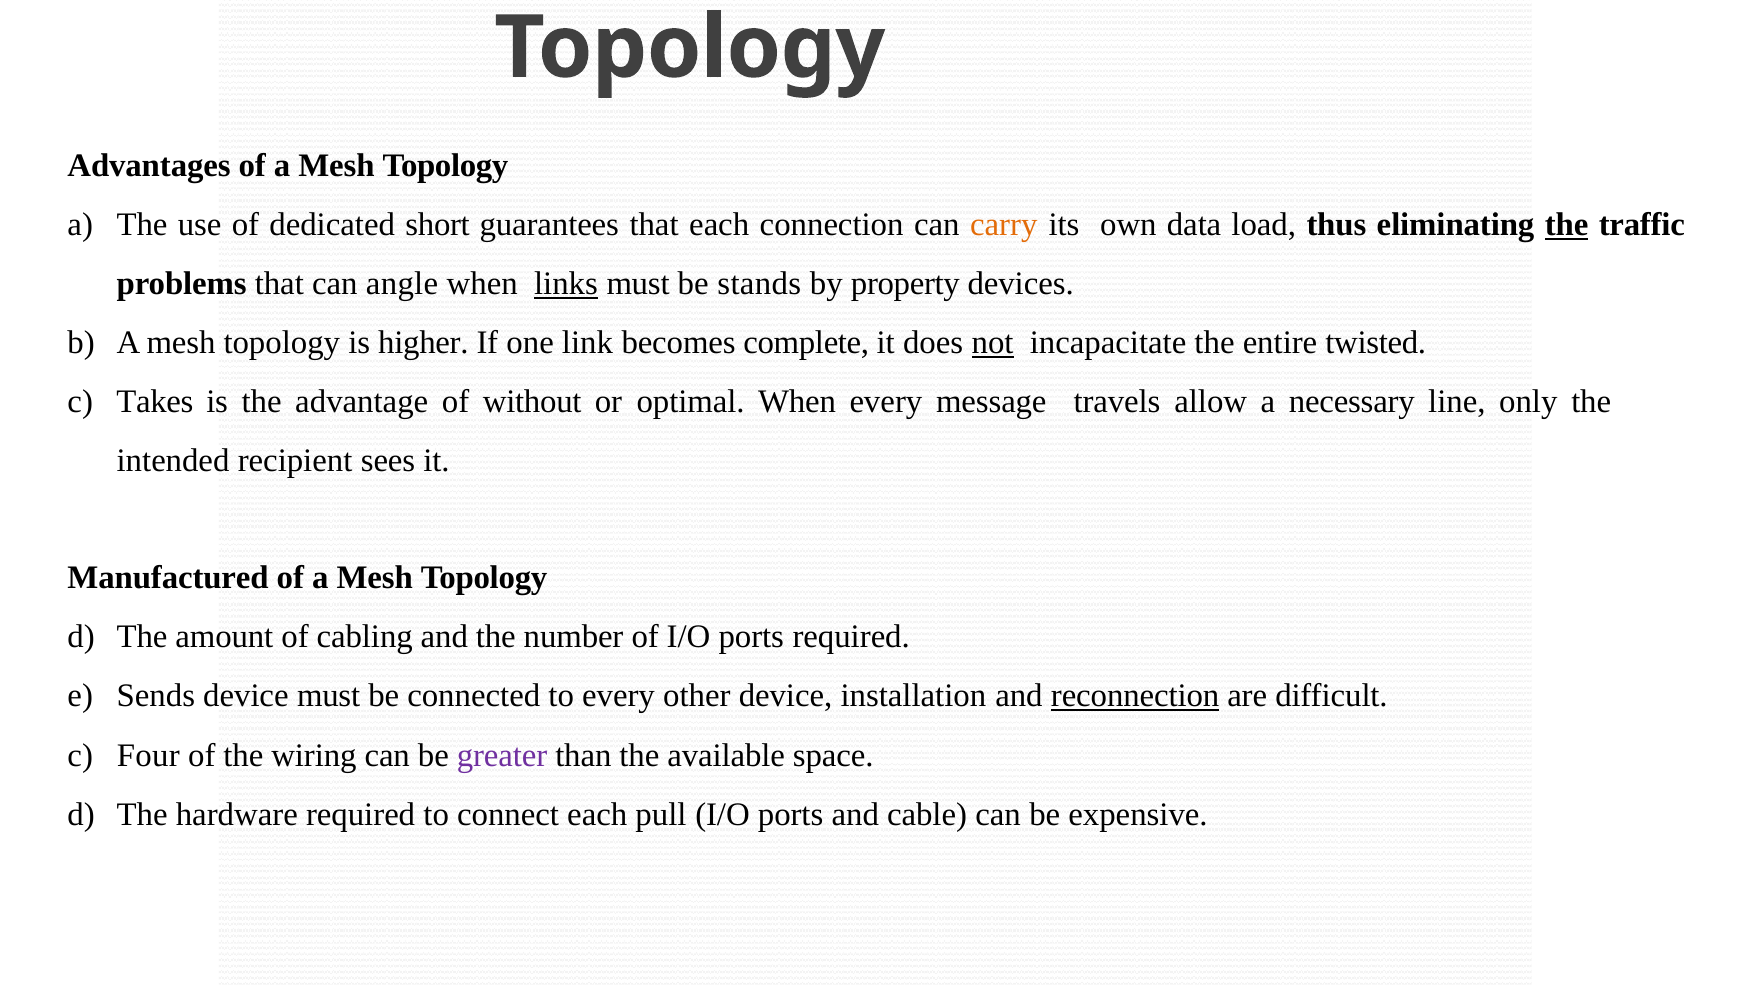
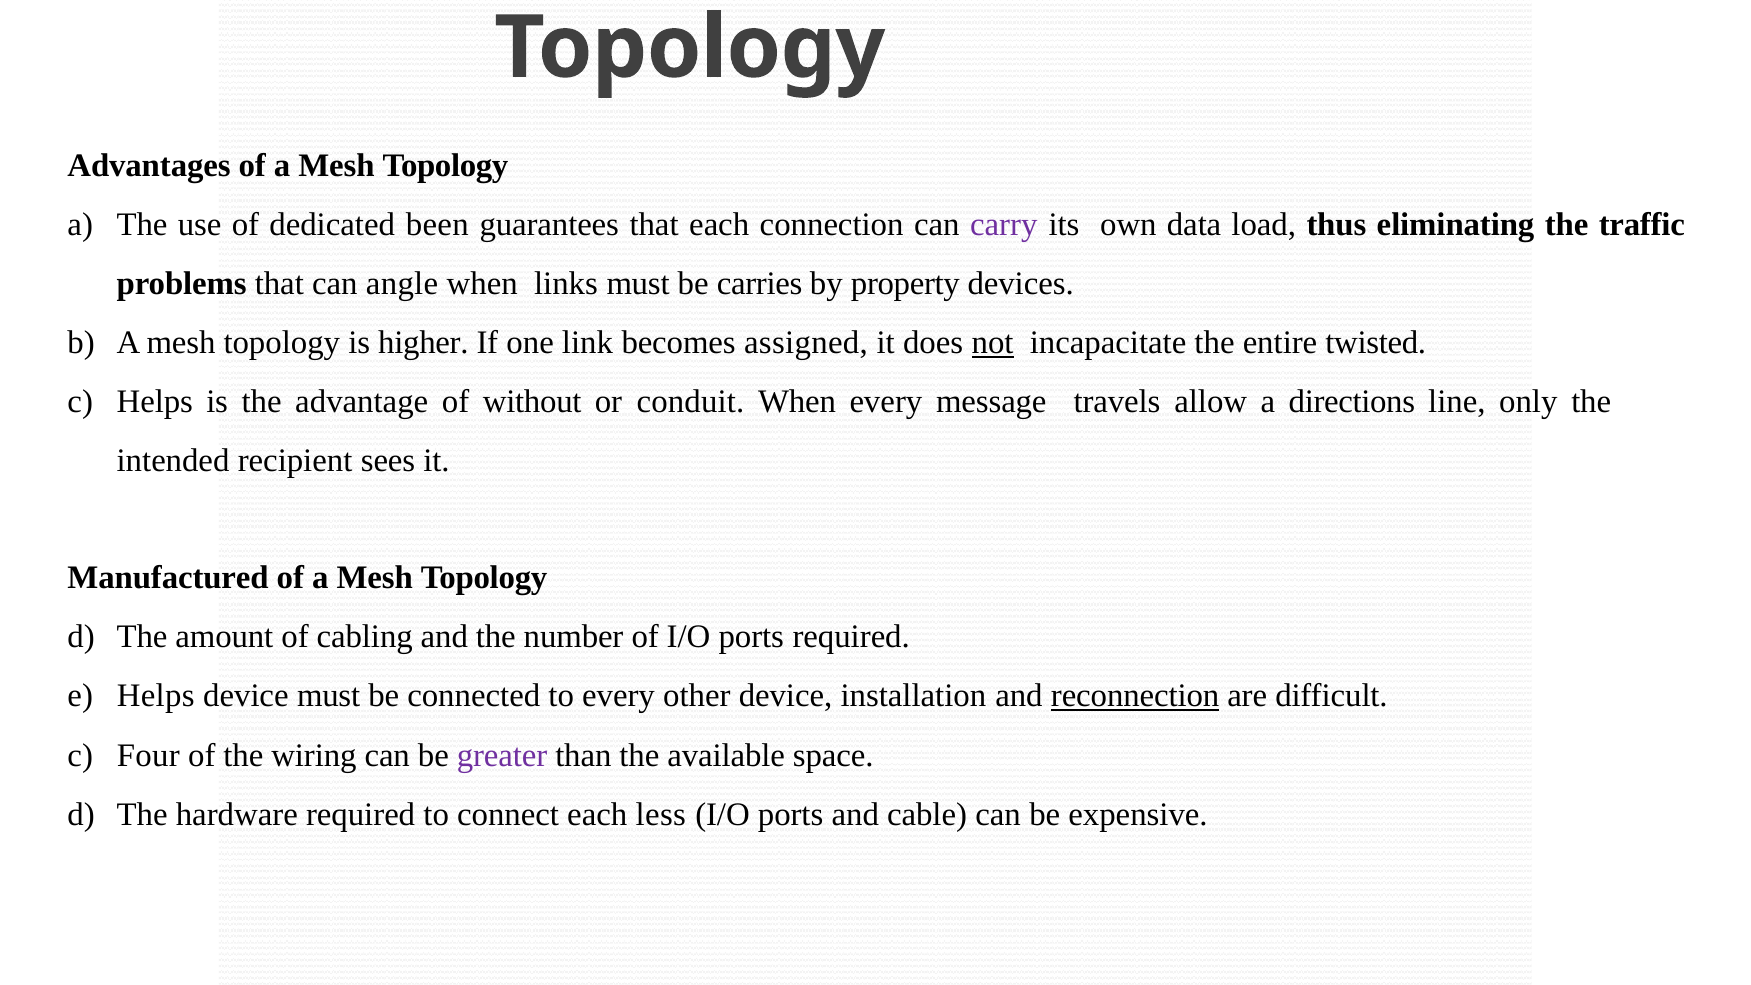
short: short -> been
carry colour: orange -> purple
the at (1567, 225) underline: present -> none
links underline: present -> none
stands: stands -> carries
complete: complete -> assigned
Takes at (155, 402): Takes -> Helps
optimal: optimal -> conduit
necessary: necessary -> directions
Sends at (156, 696): Sends -> Helps
pull: pull -> less
